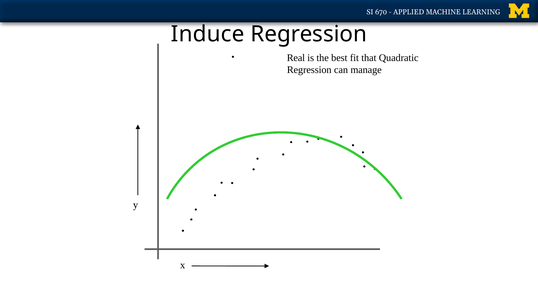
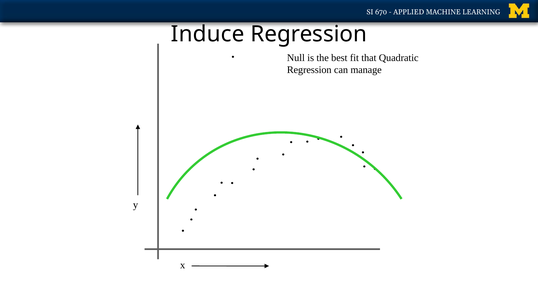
Real: Real -> Null
